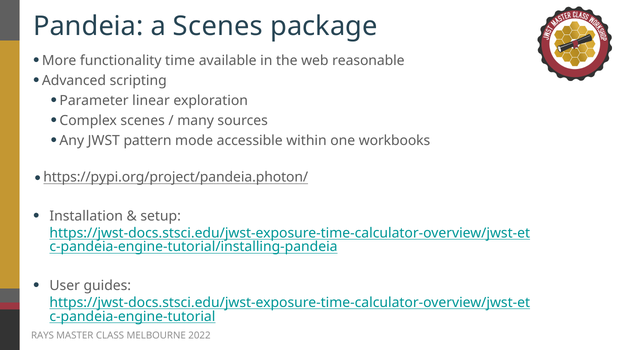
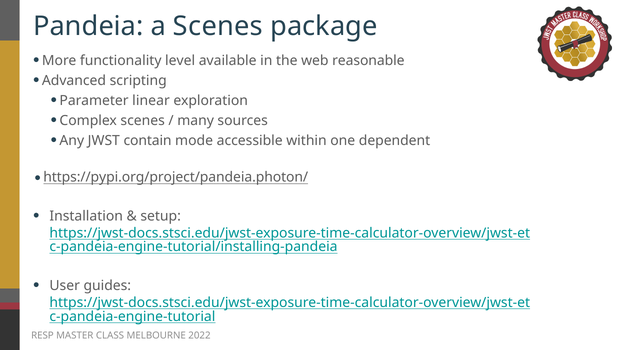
time: time -> level
pattern: pattern -> contain
workbooks: workbooks -> dependent
RAYS: RAYS -> RESP
